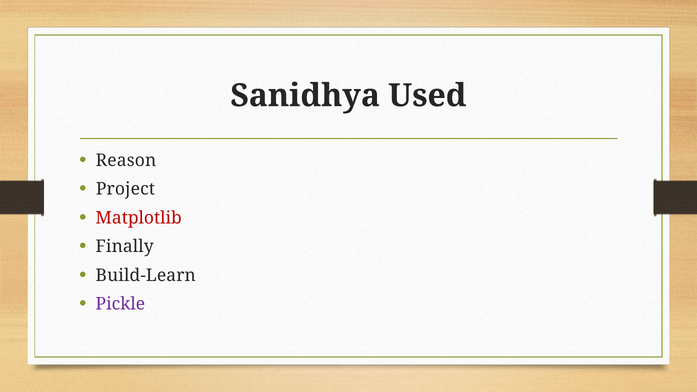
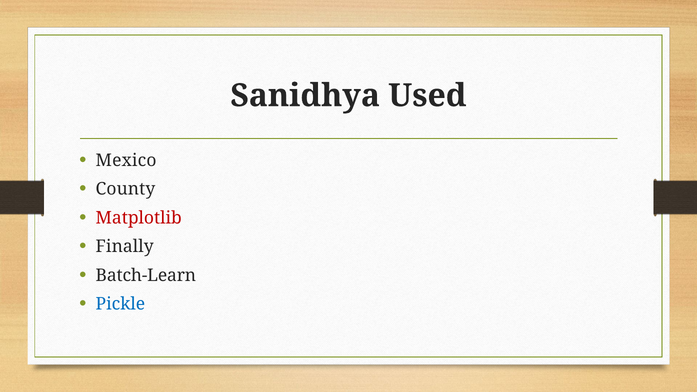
Reason: Reason -> Mexico
Project: Project -> County
Build-Learn: Build-Learn -> Batch-Learn
Pickle colour: purple -> blue
